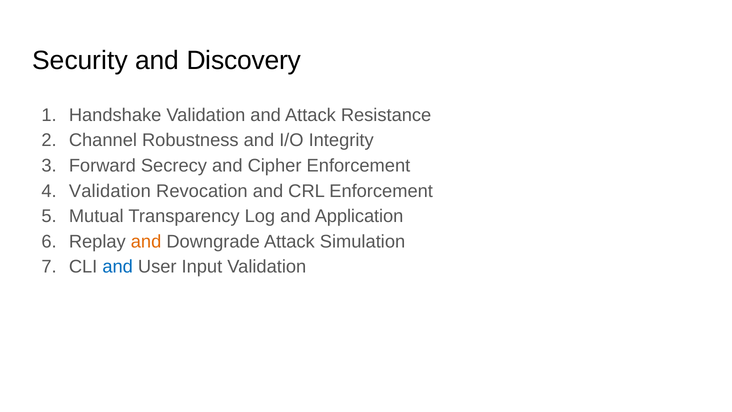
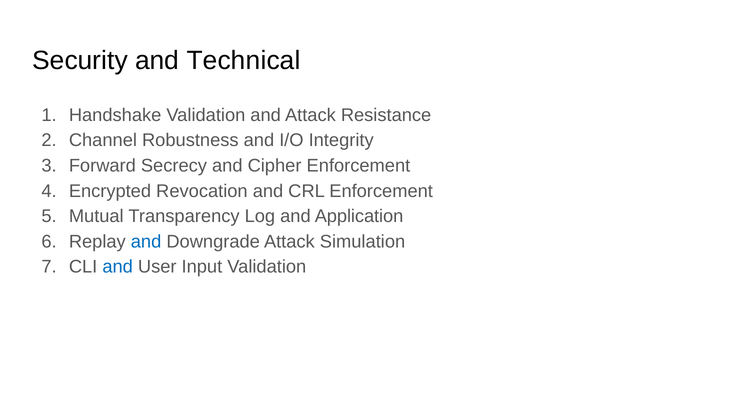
Discovery: Discovery -> Technical
Validation at (110, 191): Validation -> Encrypted
and at (146, 241) colour: orange -> blue
